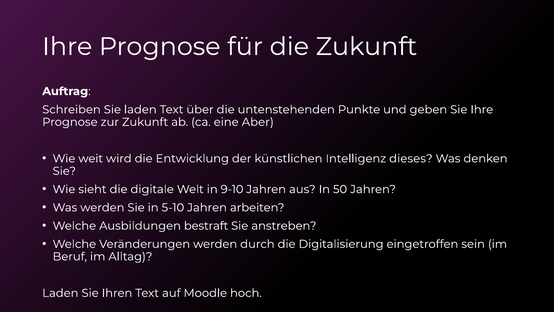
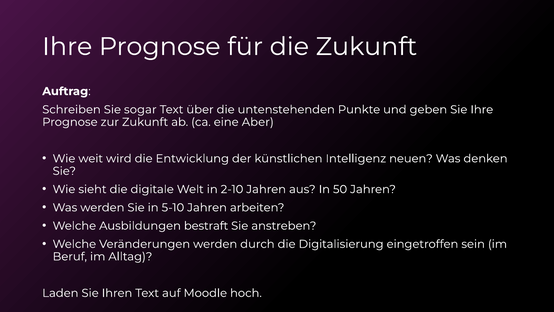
Sie laden: laden -> sogar
dieses: dieses -> neuen
9-10: 9-10 -> 2-10
